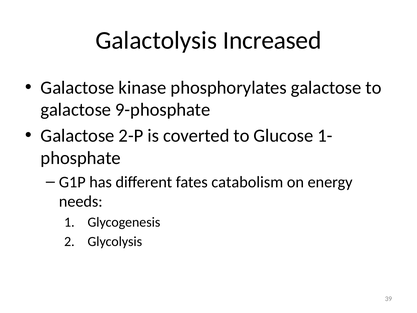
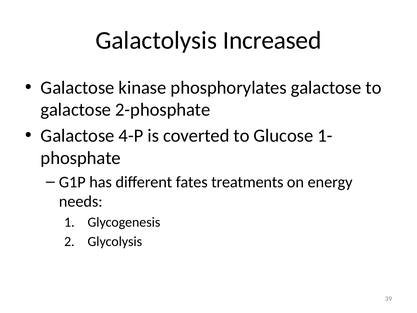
9-phosphate: 9-phosphate -> 2-phosphate
2-P: 2-P -> 4-P
catabolism: catabolism -> treatments
